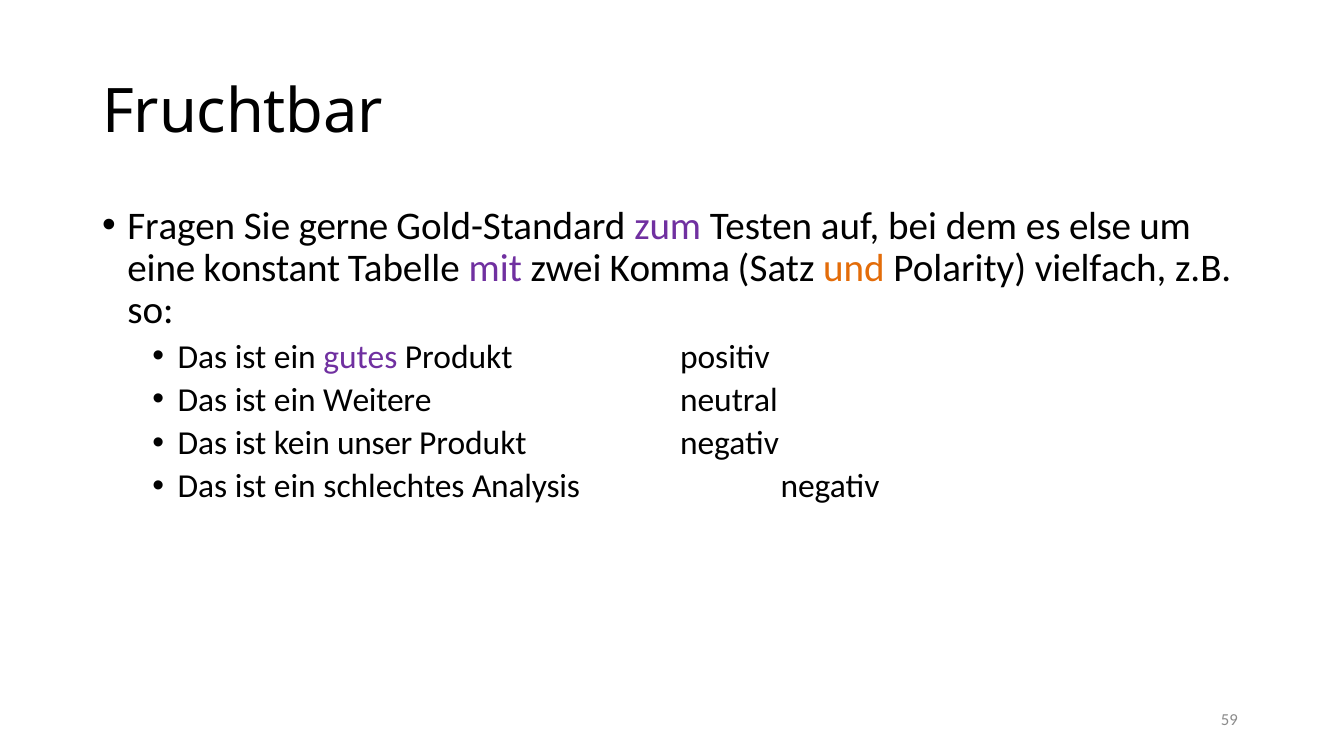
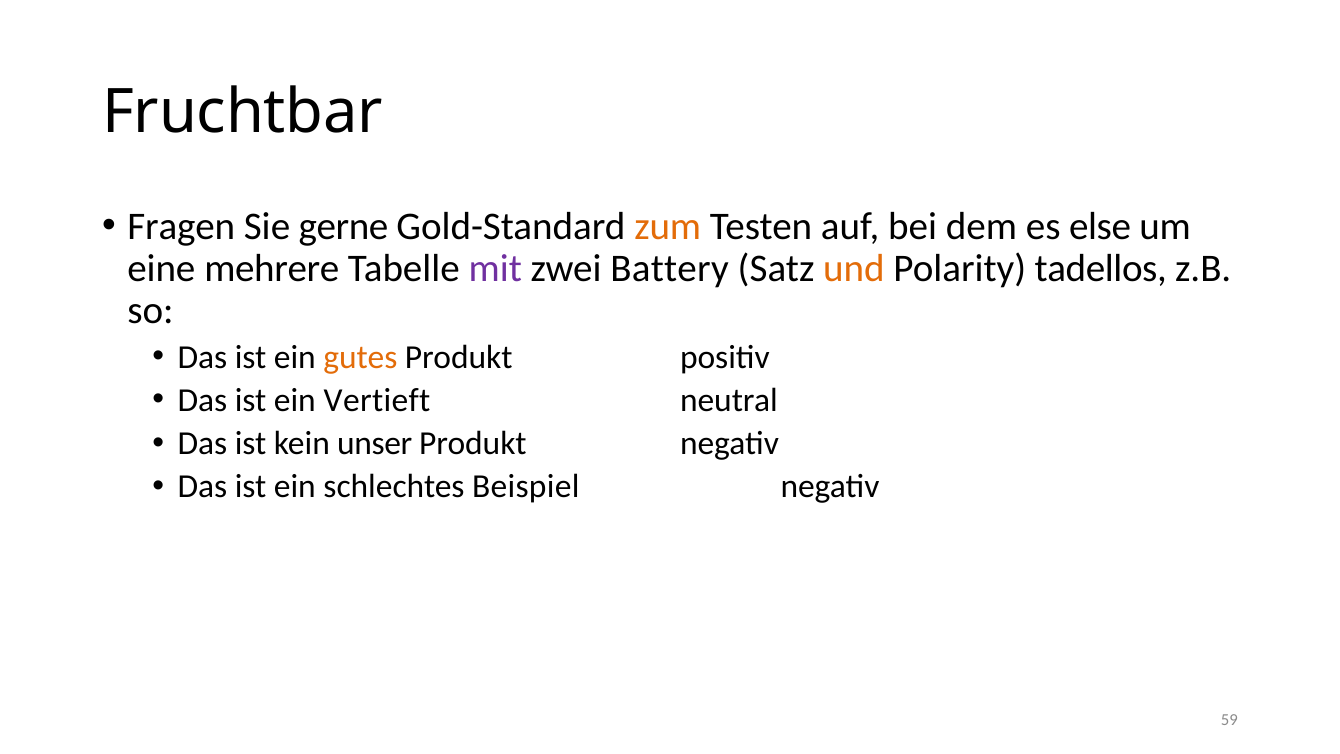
zum colour: purple -> orange
konstant: konstant -> mehrere
Komma: Komma -> Battery
vielfach: vielfach -> tadellos
gutes colour: purple -> orange
Weitere: Weitere -> Vertieft
Analysis: Analysis -> Beispiel
